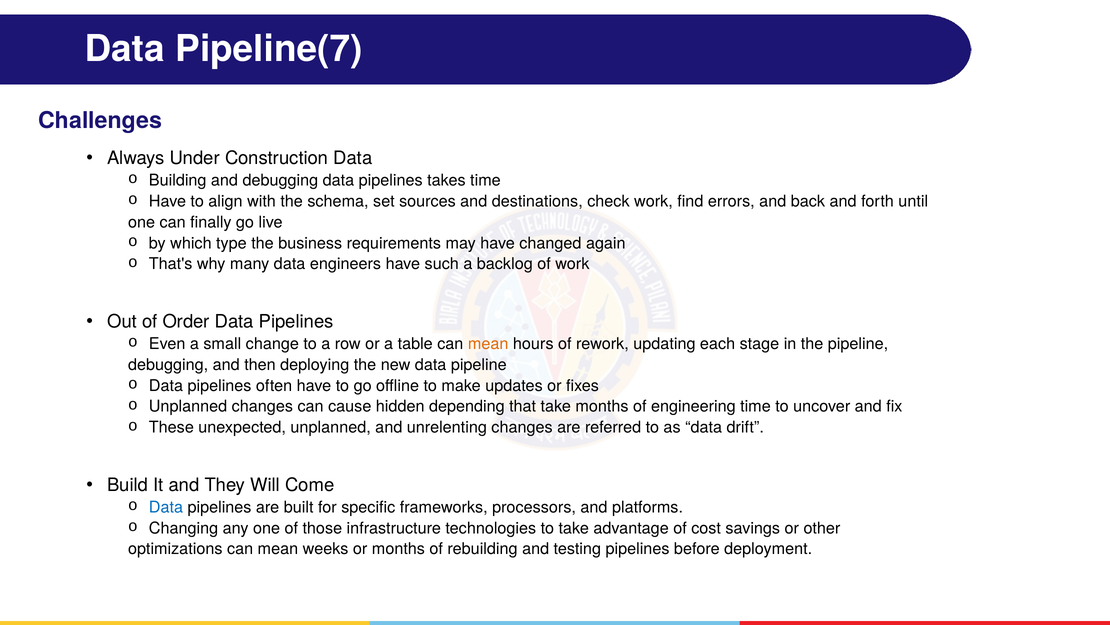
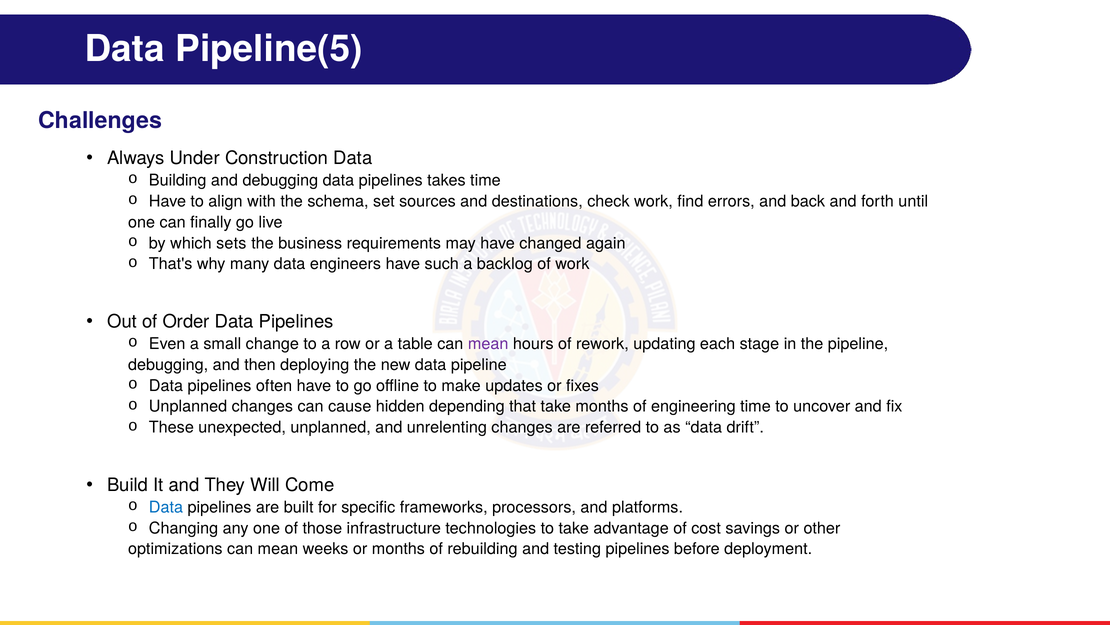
Pipeline(7: Pipeline(7 -> Pipeline(5
type: type -> sets
mean at (488, 343) colour: orange -> purple
